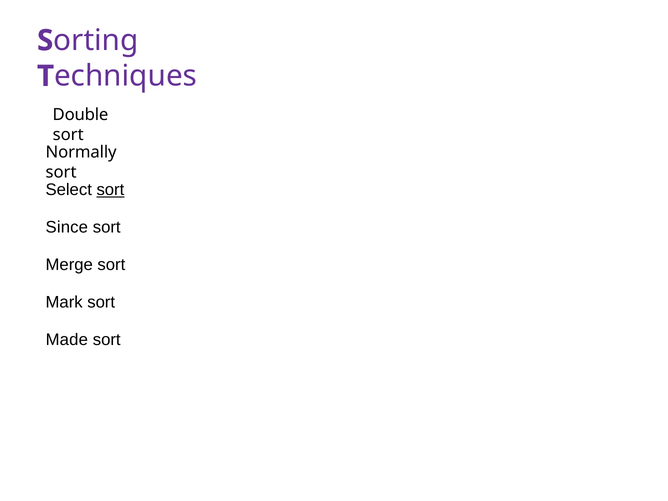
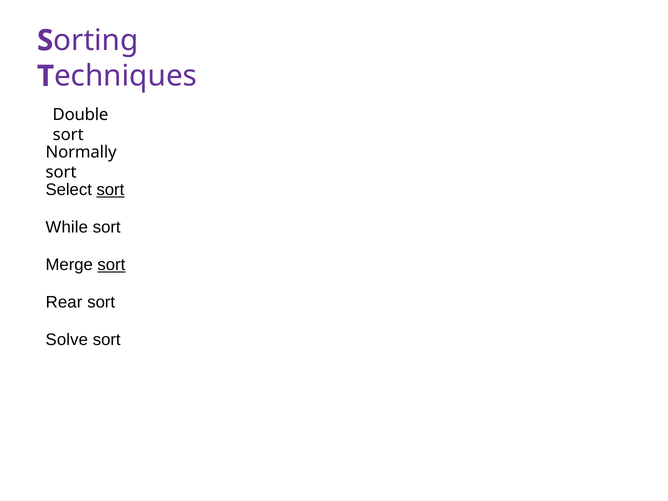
Since: Since -> While
sort at (111, 265) underline: none -> present
Mark: Mark -> Rear
Made: Made -> Solve
